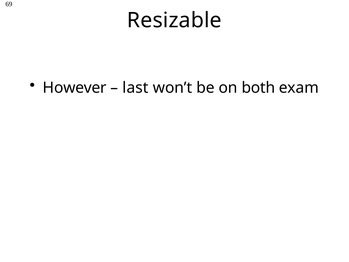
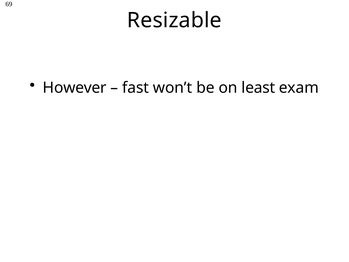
last: last -> fast
both: both -> least
